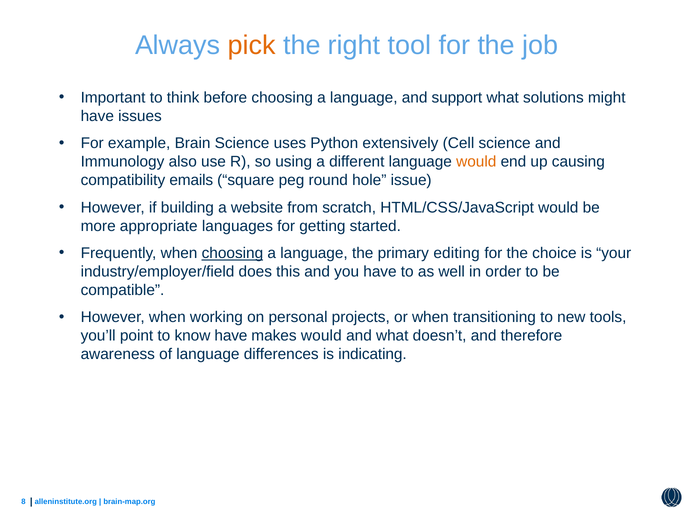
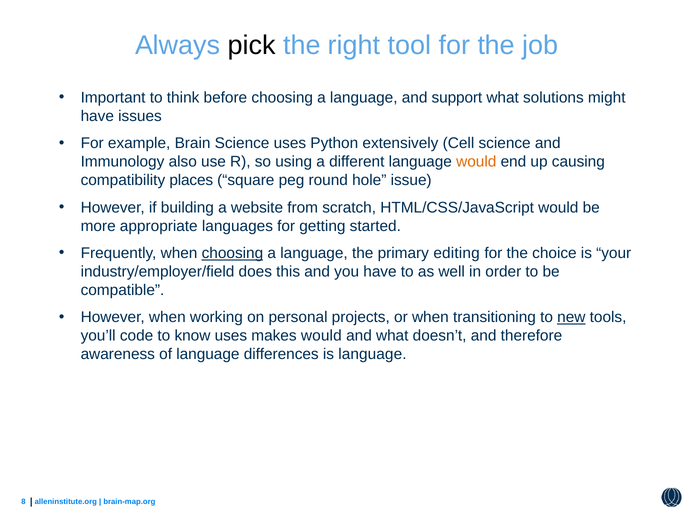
pick colour: orange -> black
emails: emails -> places
new underline: none -> present
point: point -> code
know have: have -> uses
is indicating: indicating -> language
